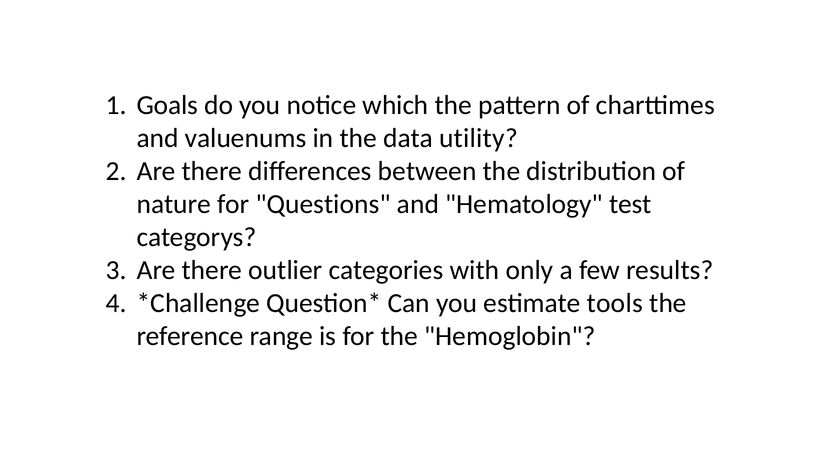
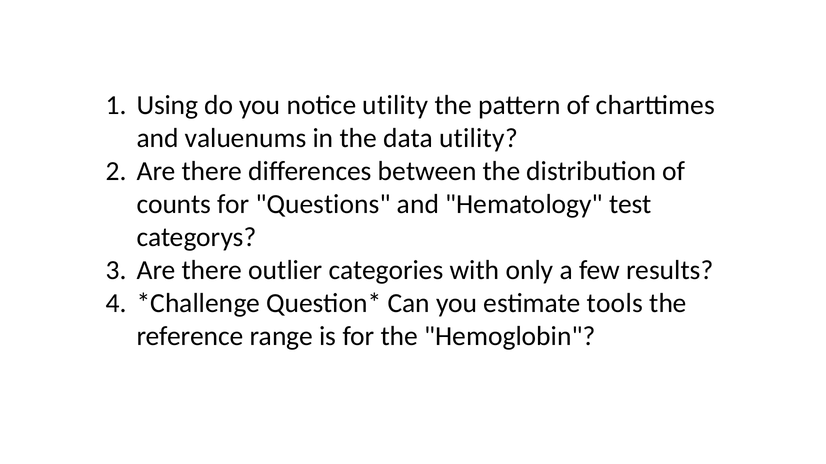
Goals: Goals -> Using
notice which: which -> utility
nature: nature -> counts
